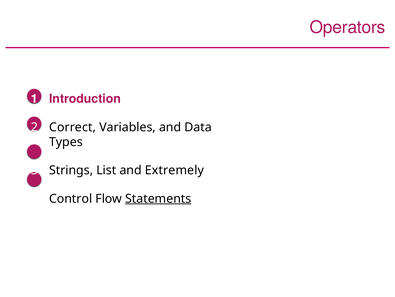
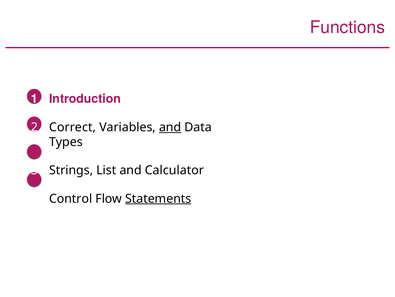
Operators: Operators -> Functions
and at (170, 127) underline: none -> present
Extremely: Extremely -> Calculator
